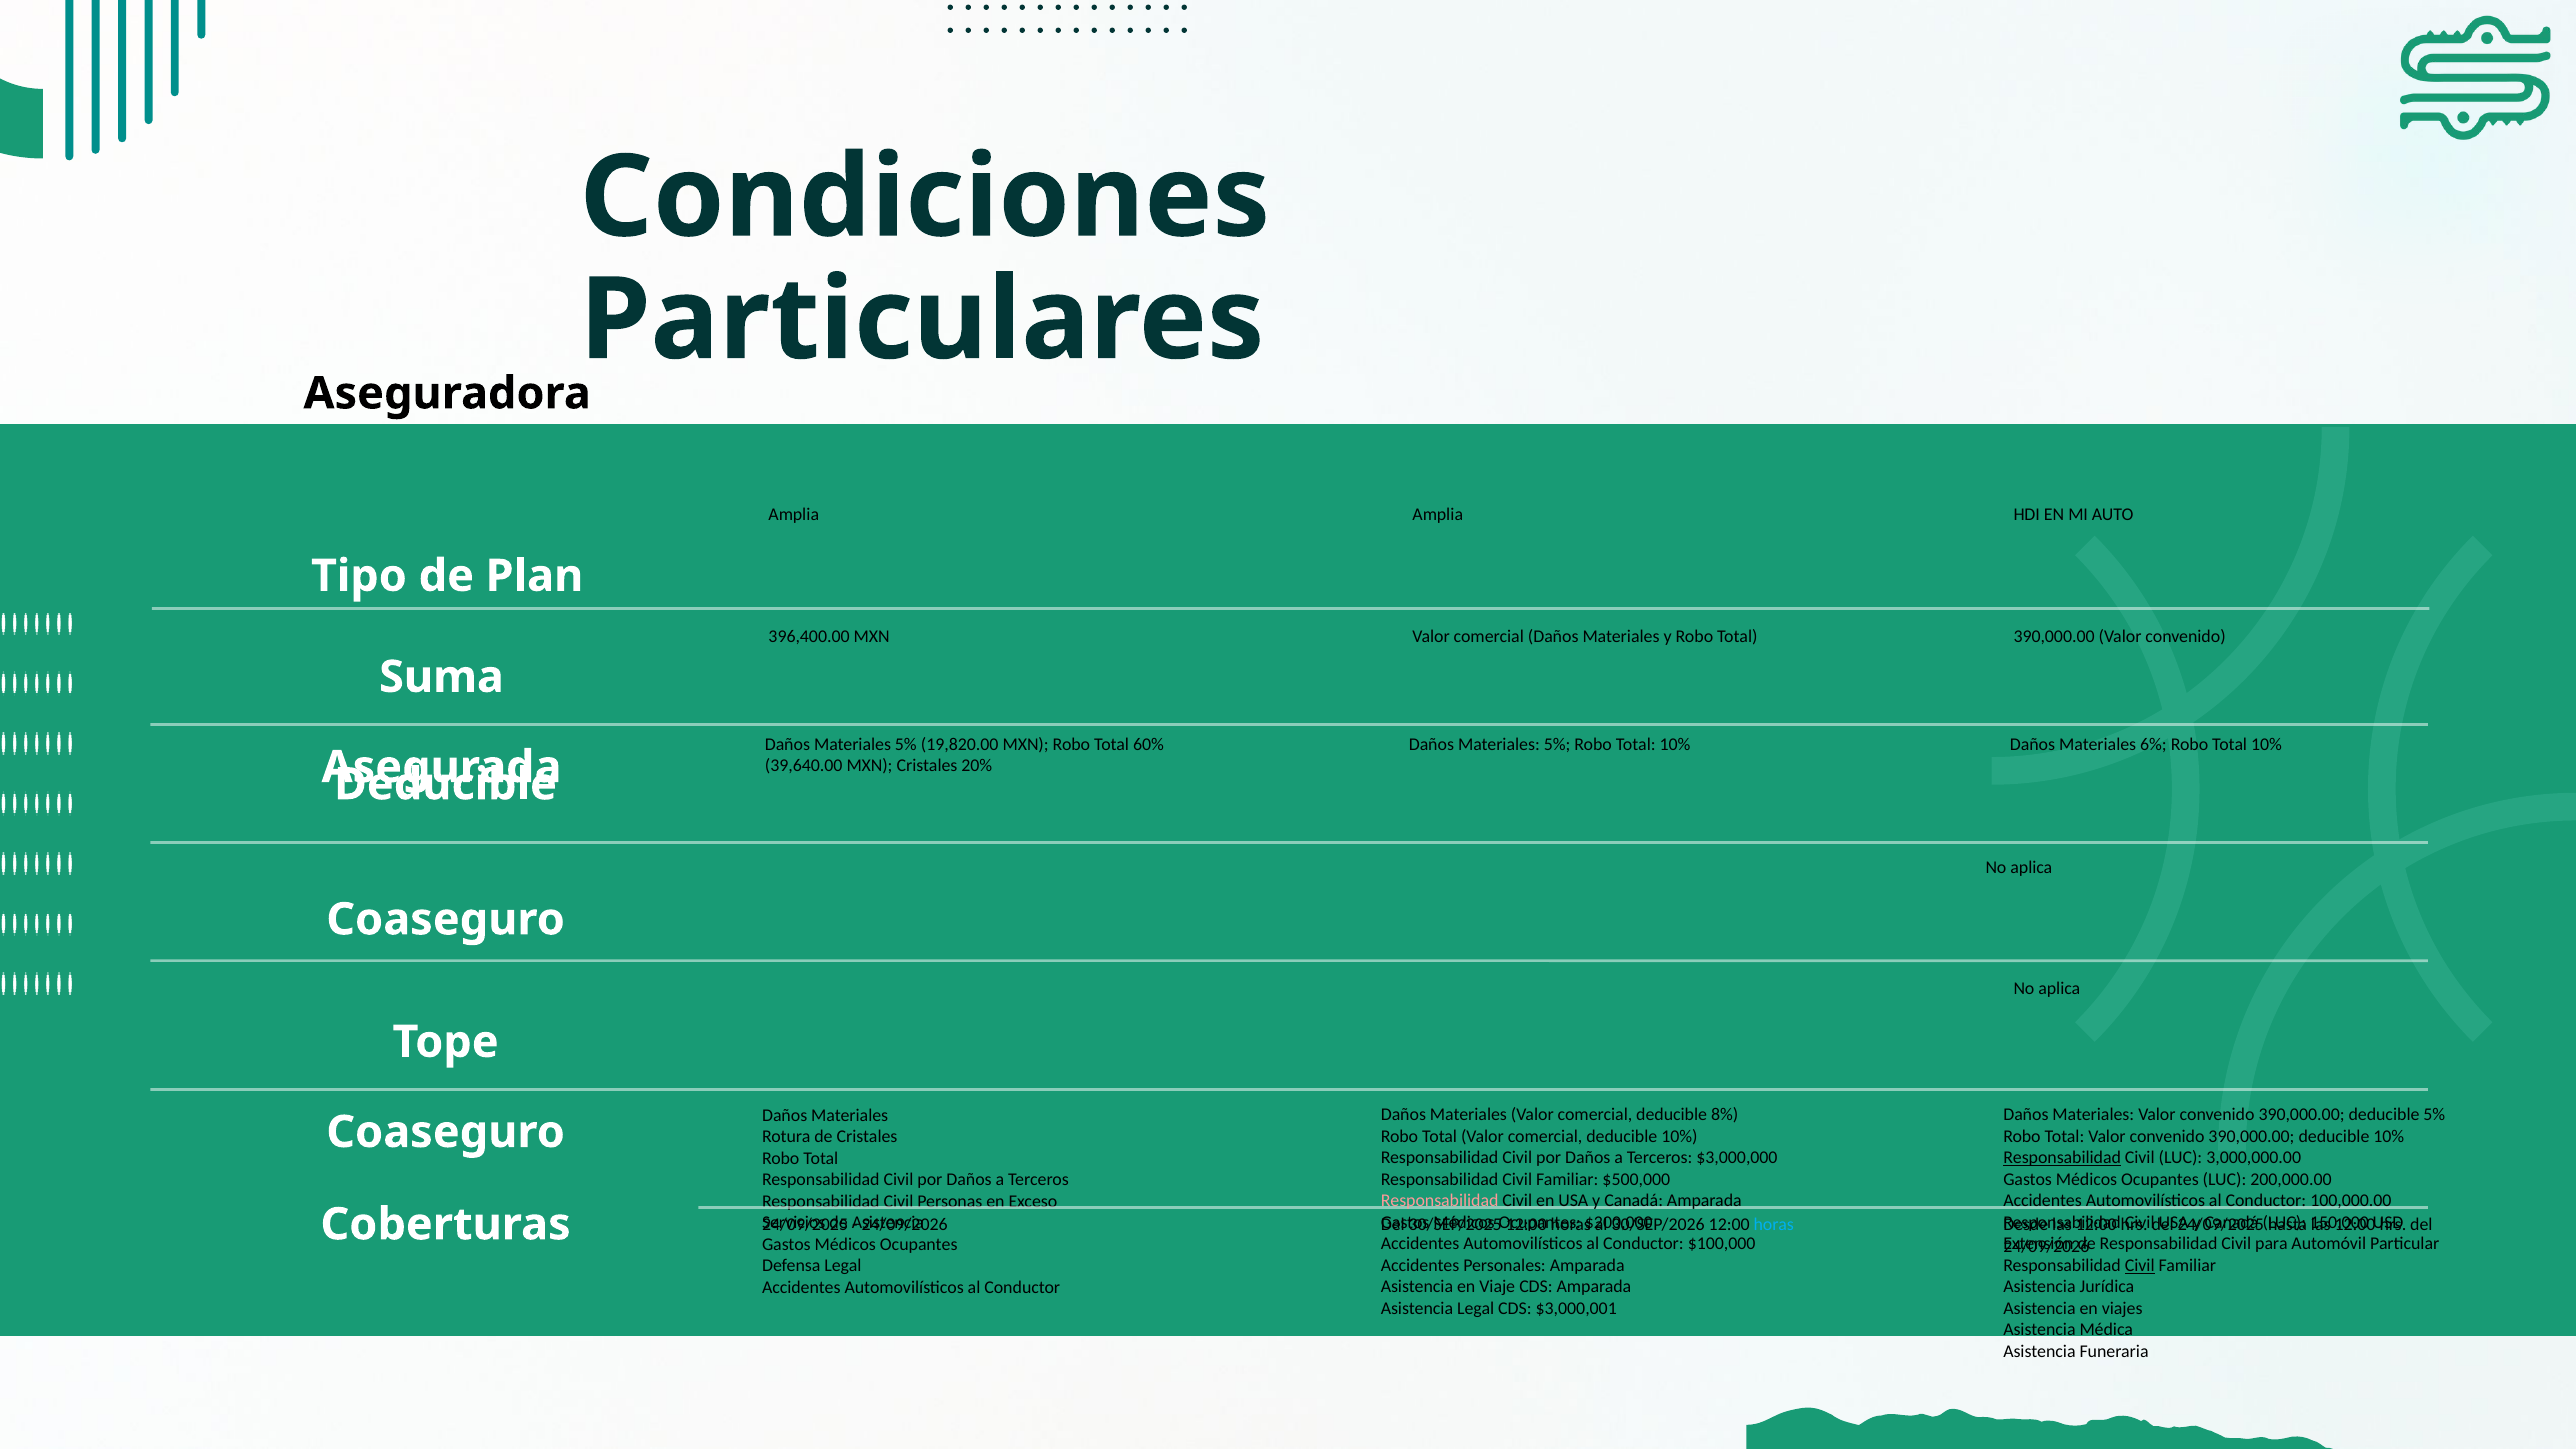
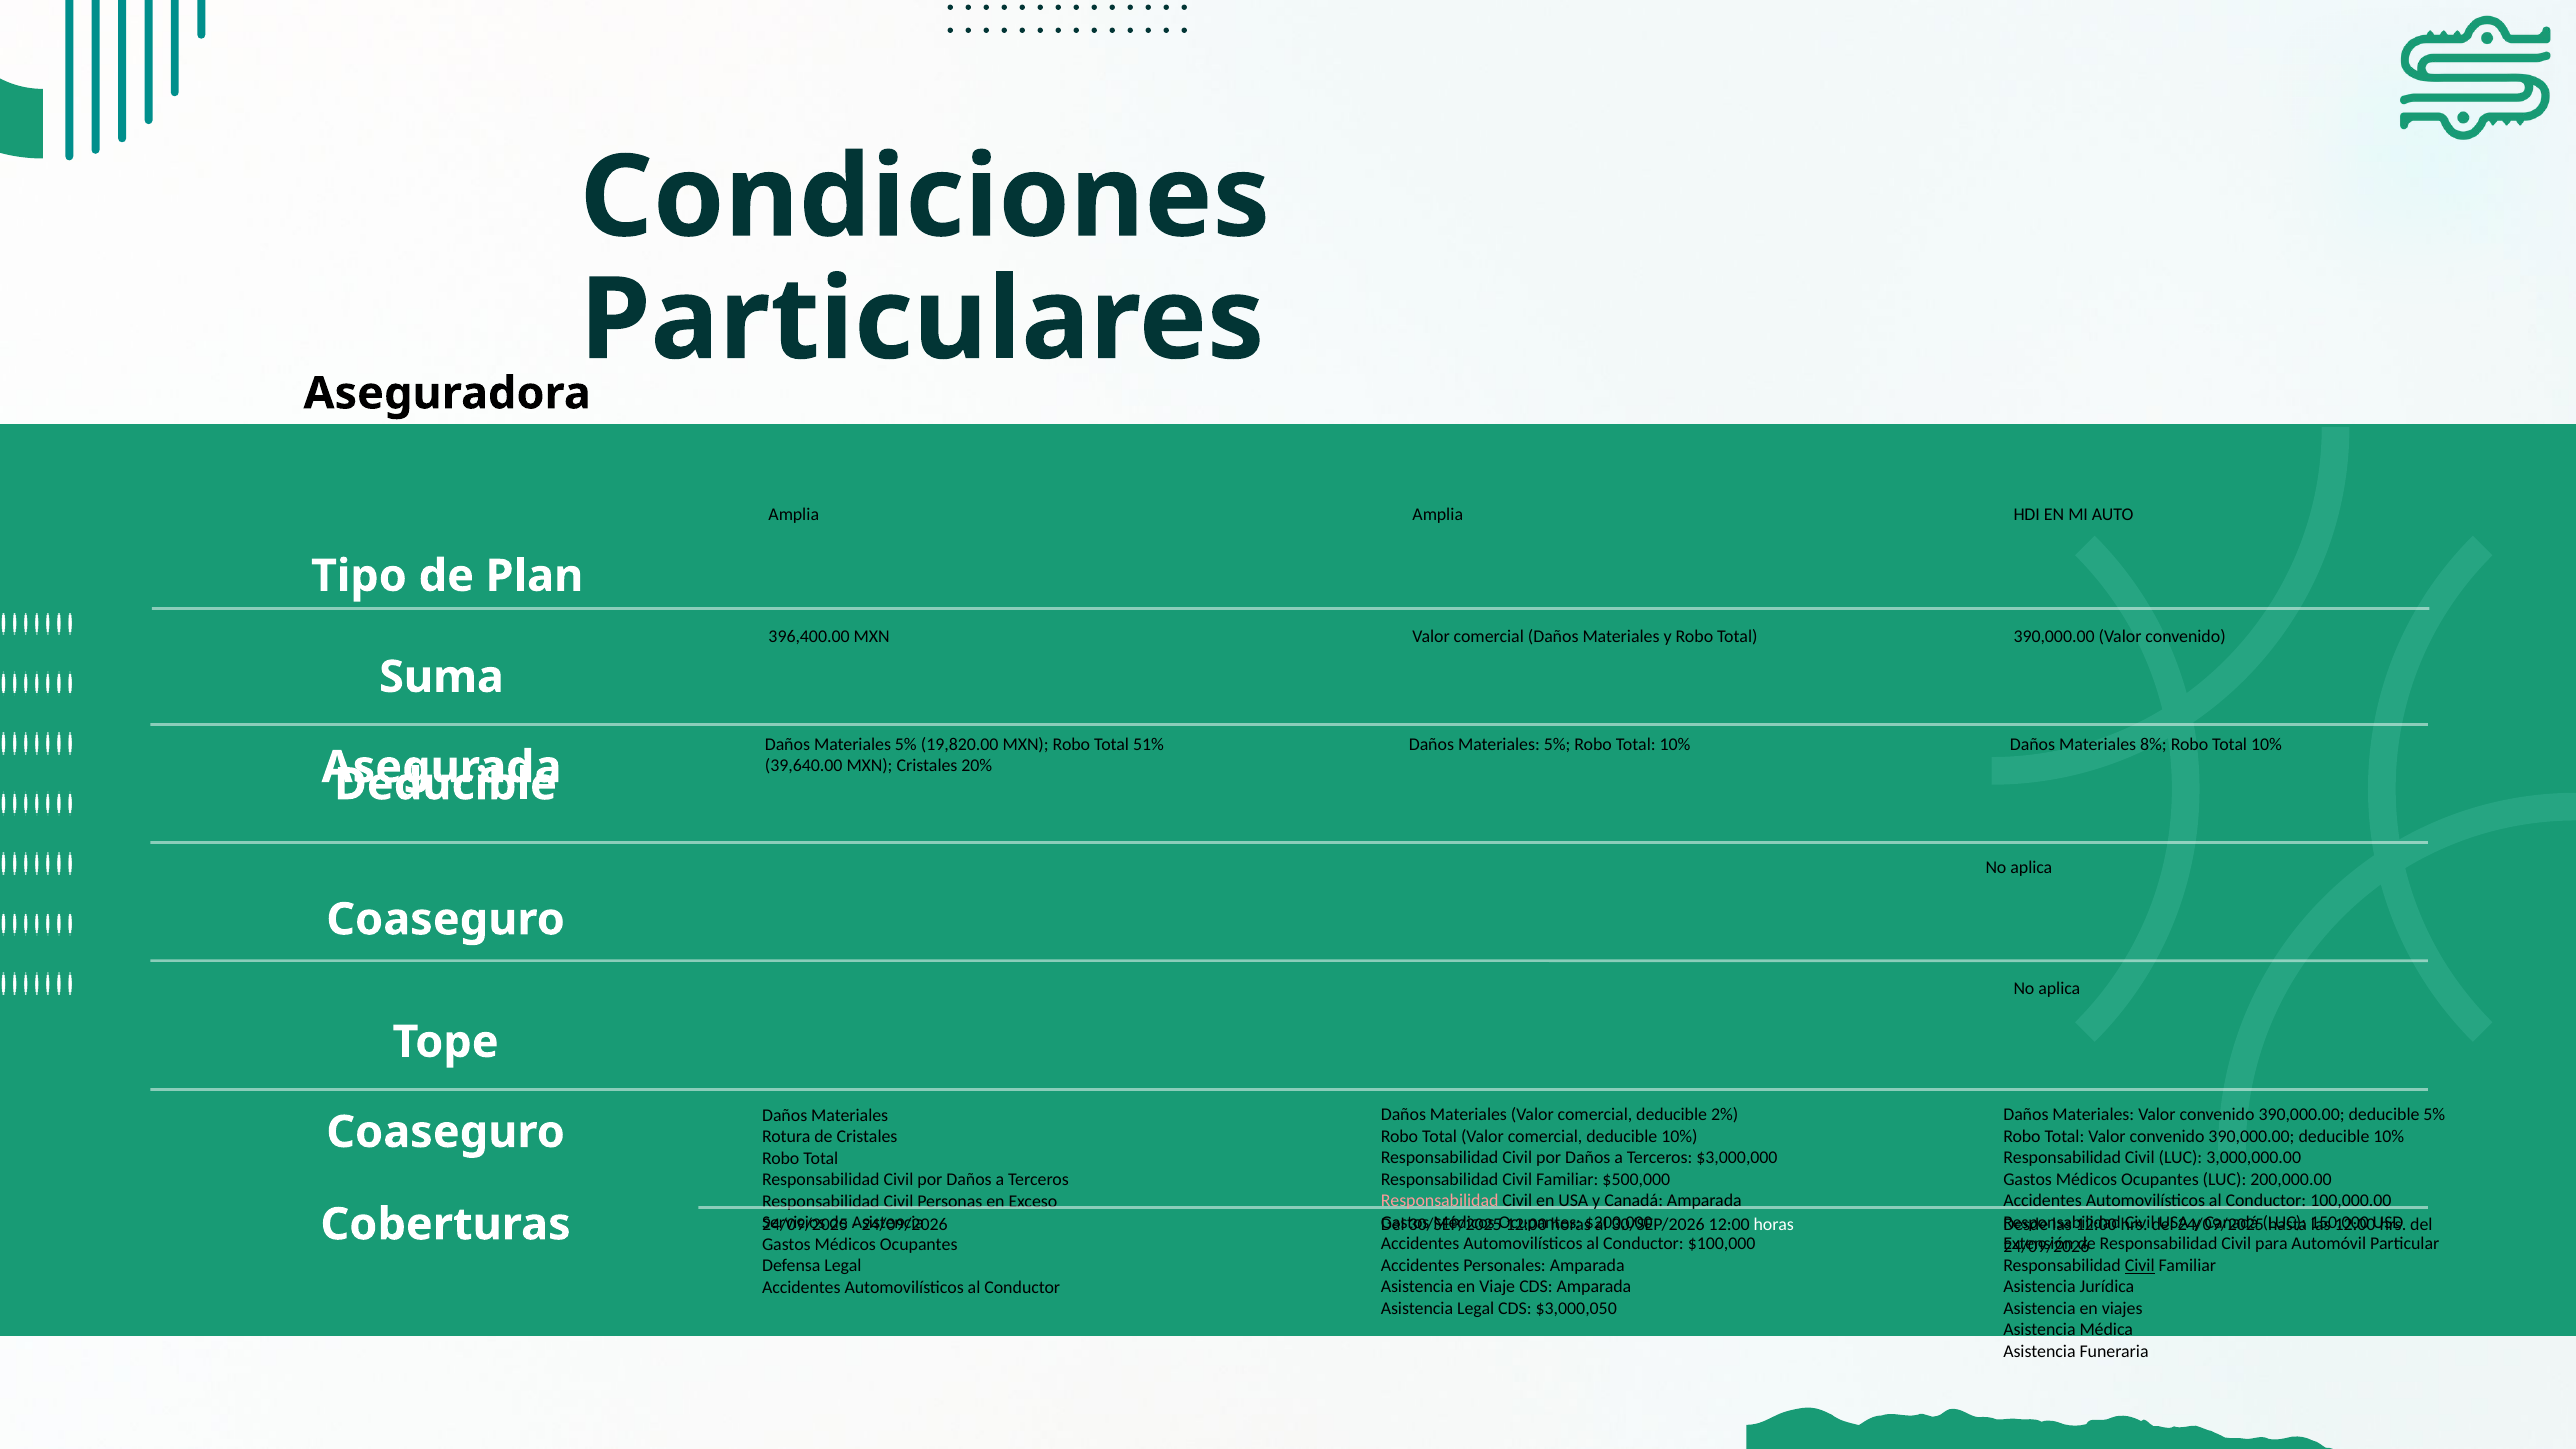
60%: 60% -> 51%
6%: 6% -> 8%
8%: 8% -> 2%
Responsabilidad at (2062, 1158) underline: present -> none
horas at (1774, 1225) colour: light blue -> white
$3,000,001: $3,000,001 -> $3,000,050
